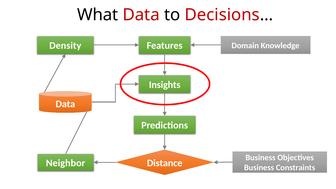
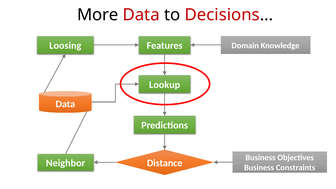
What: What -> More
Density: Density -> Loosing
Insights: Insights -> Lookup
